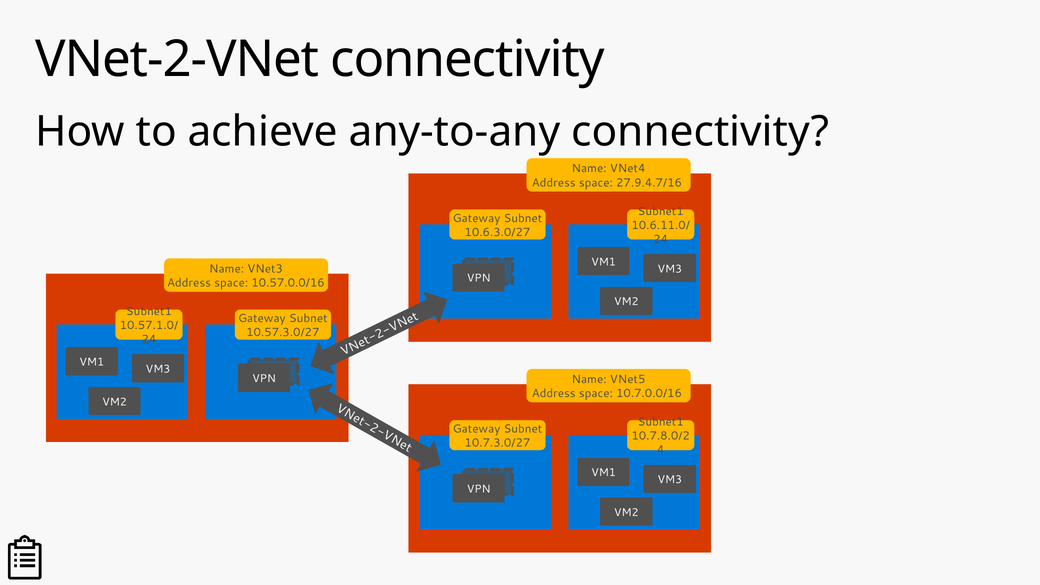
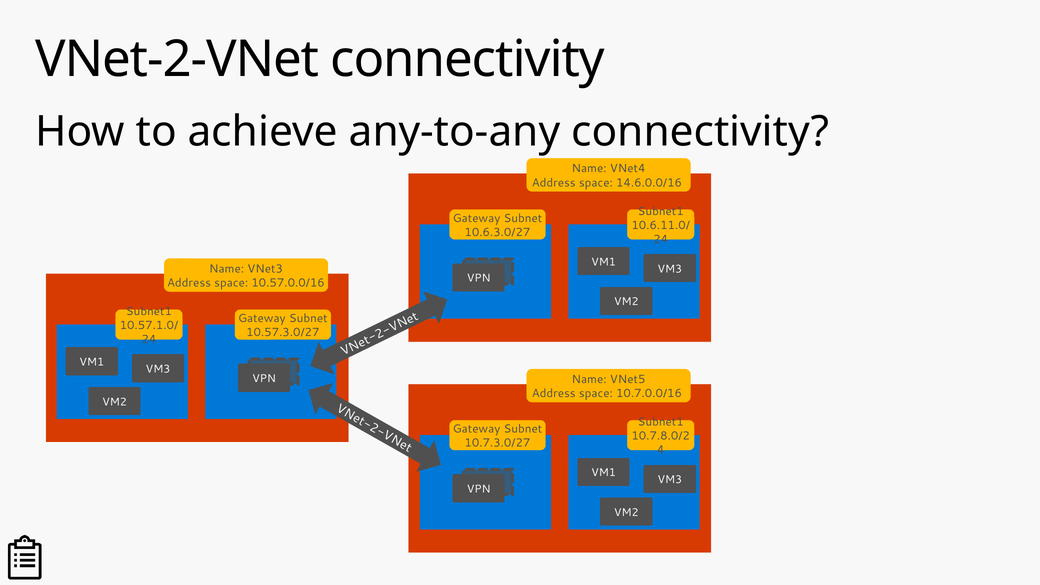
27.9.4.7/16: 27.9.4.7/16 -> 14.6.0.0/16
